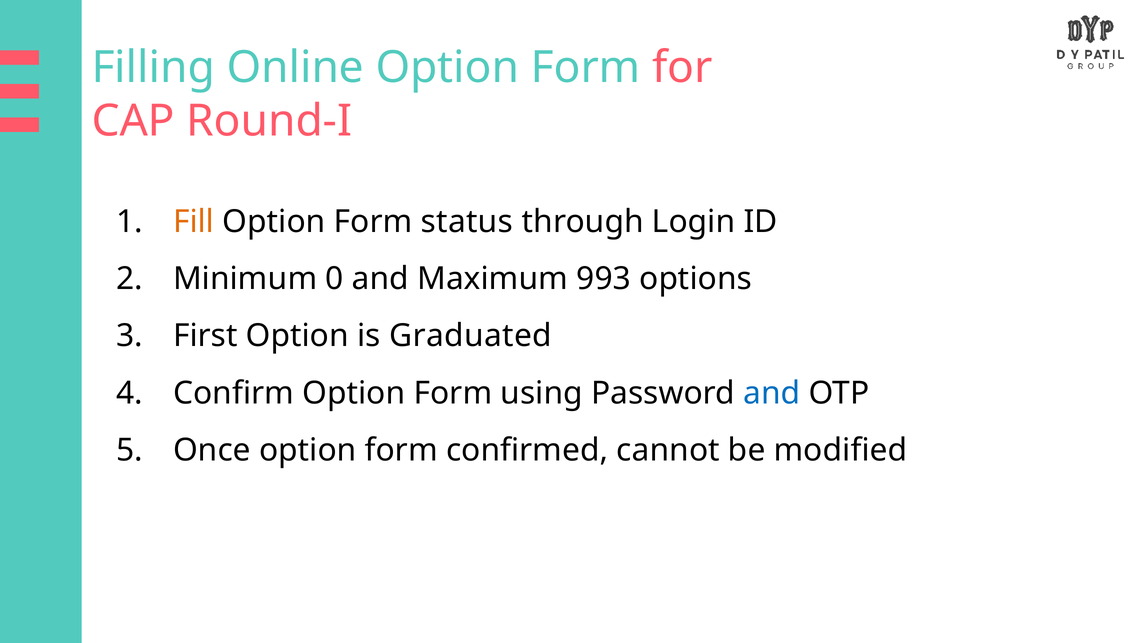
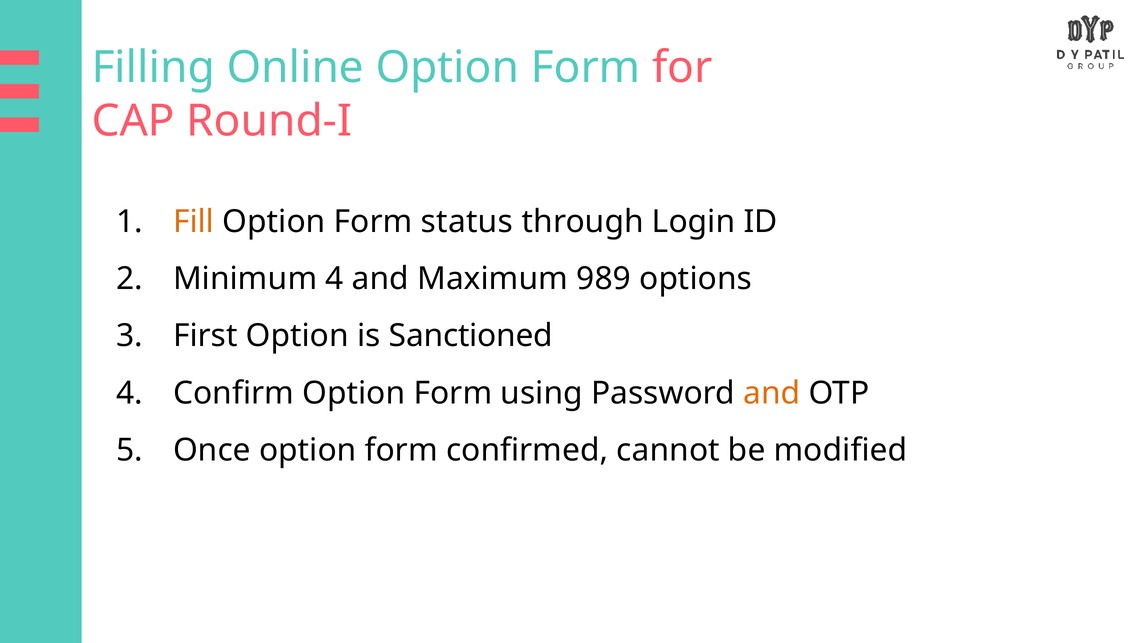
Minimum 0: 0 -> 4
993: 993 -> 989
Graduated: Graduated -> Sanctioned
and at (772, 393) colour: blue -> orange
